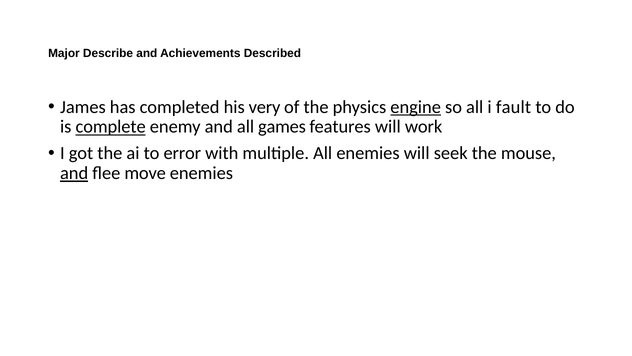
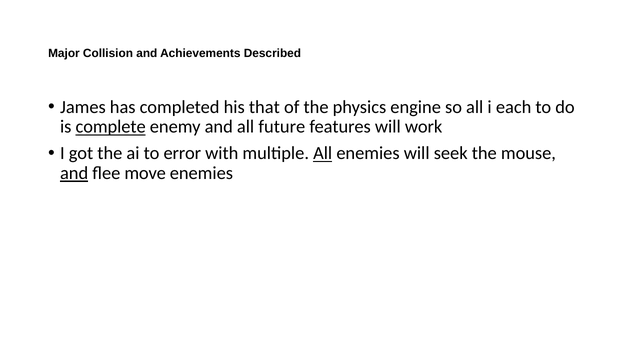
Describe: Describe -> Collision
very: very -> that
engine underline: present -> none
fault: fault -> each
games: games -> future
All at (323, 153) underline: none -> present
